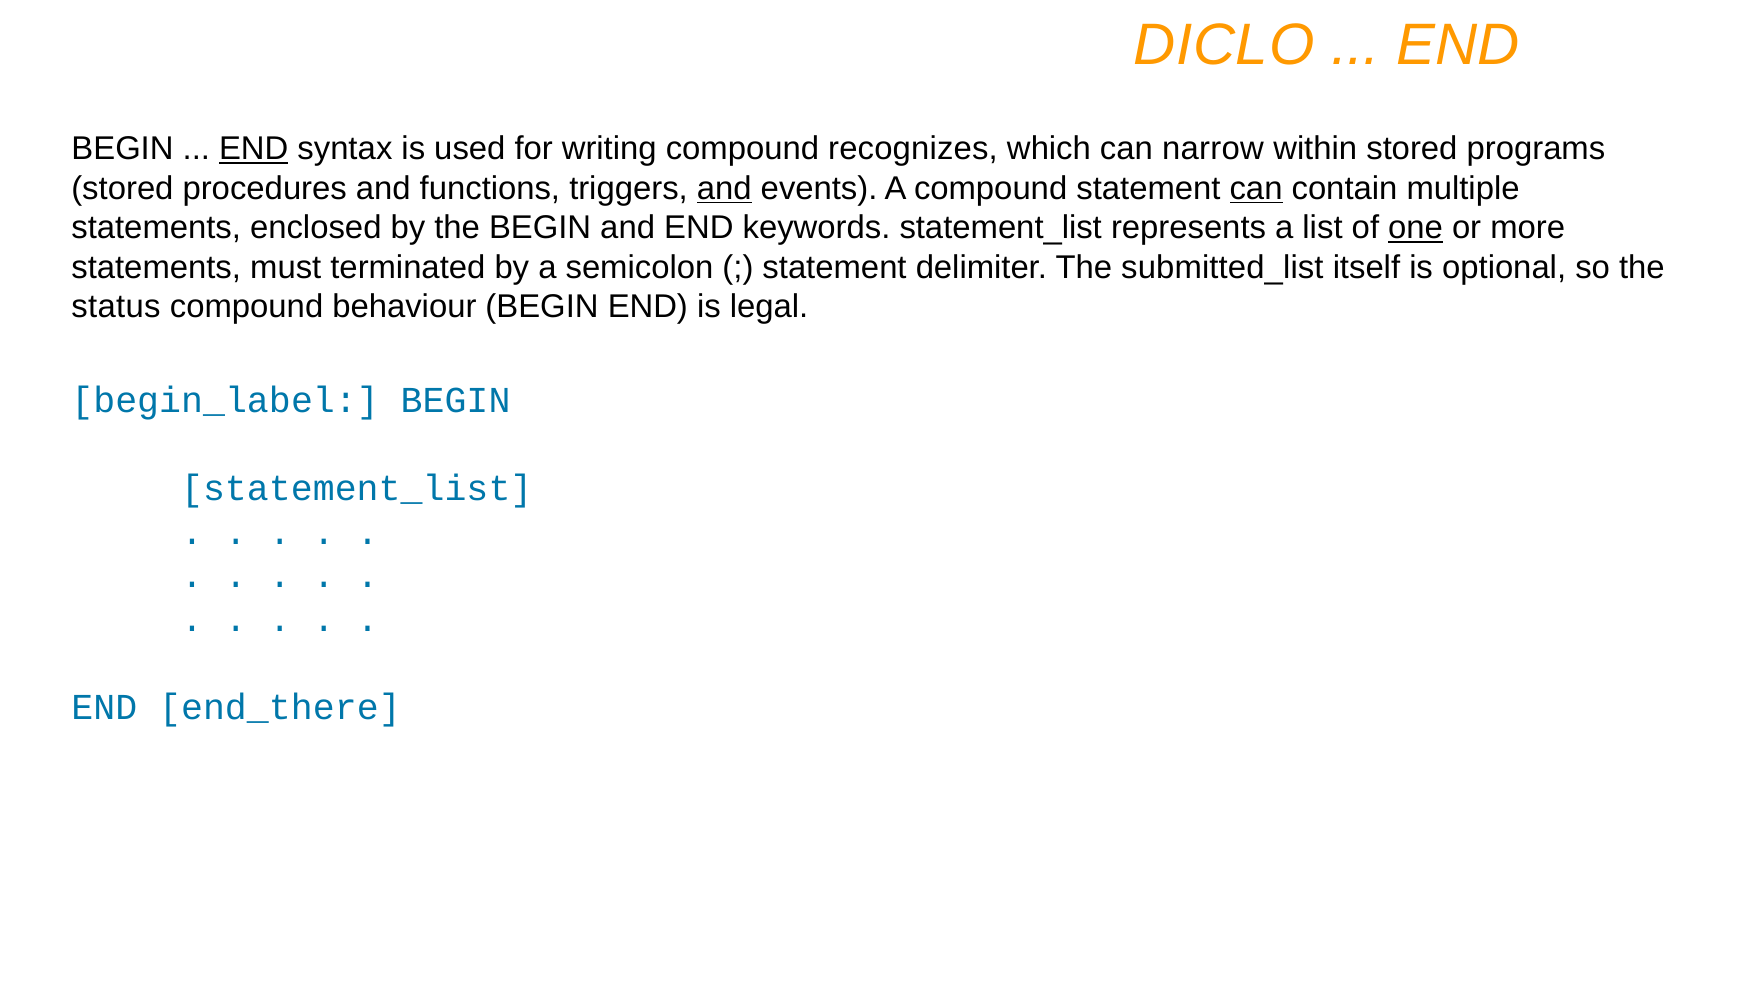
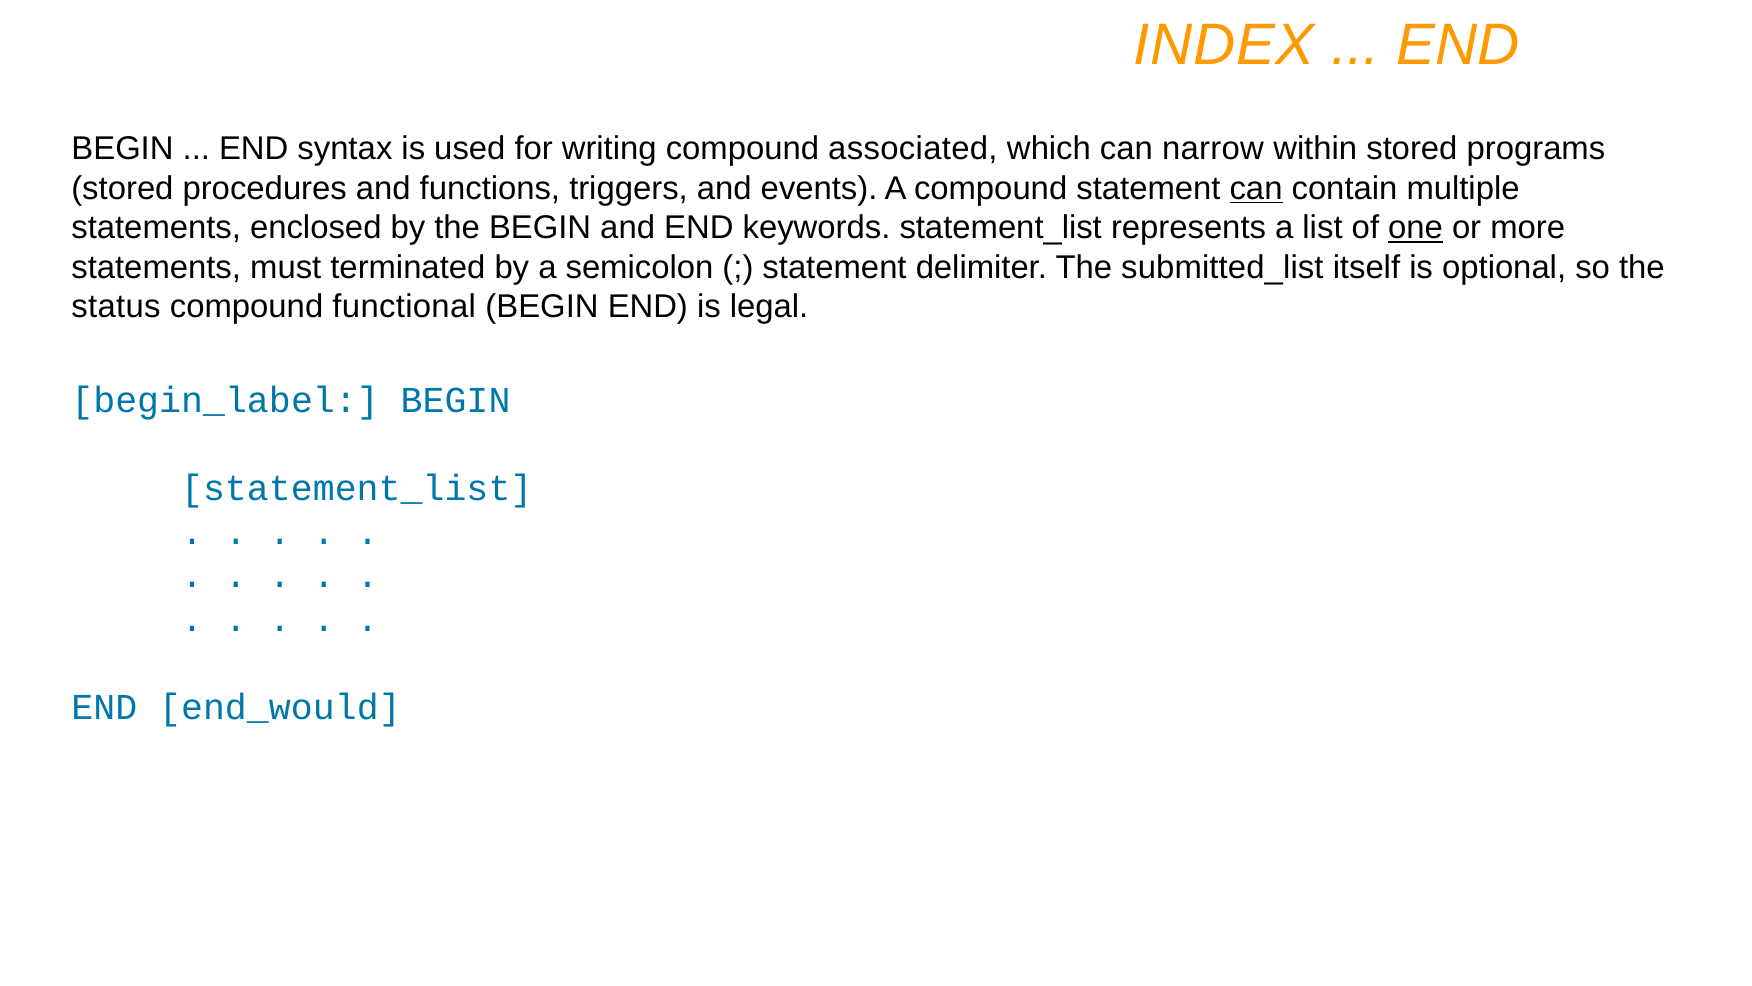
DICLO: DICLO -> INDEX
END at (254, 149) underline: present -> none
recognizes: recognizes -> associated
and at (724, 188) underline: present -> none
behaviour: behaviour -> functional
end_there: end_there -> end_would
